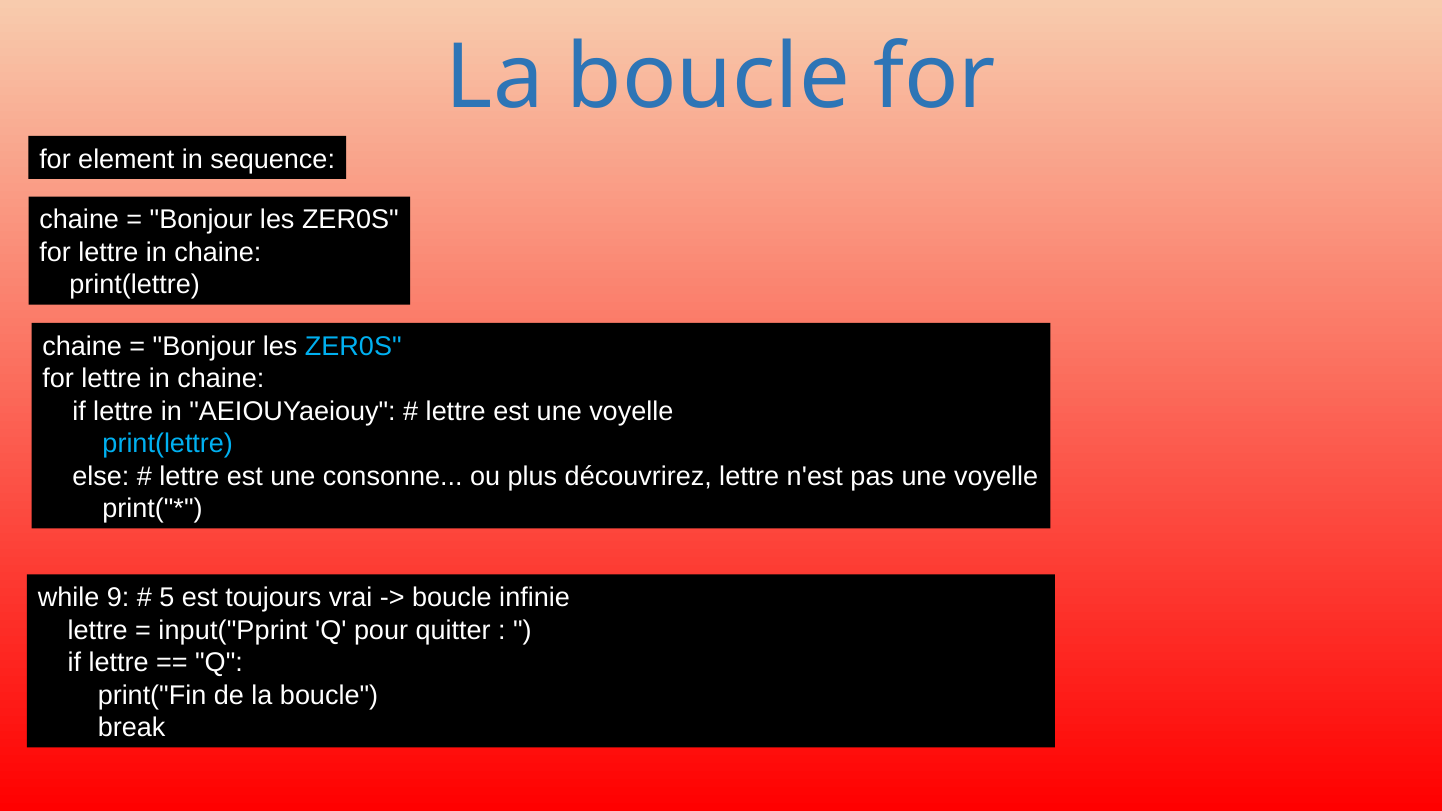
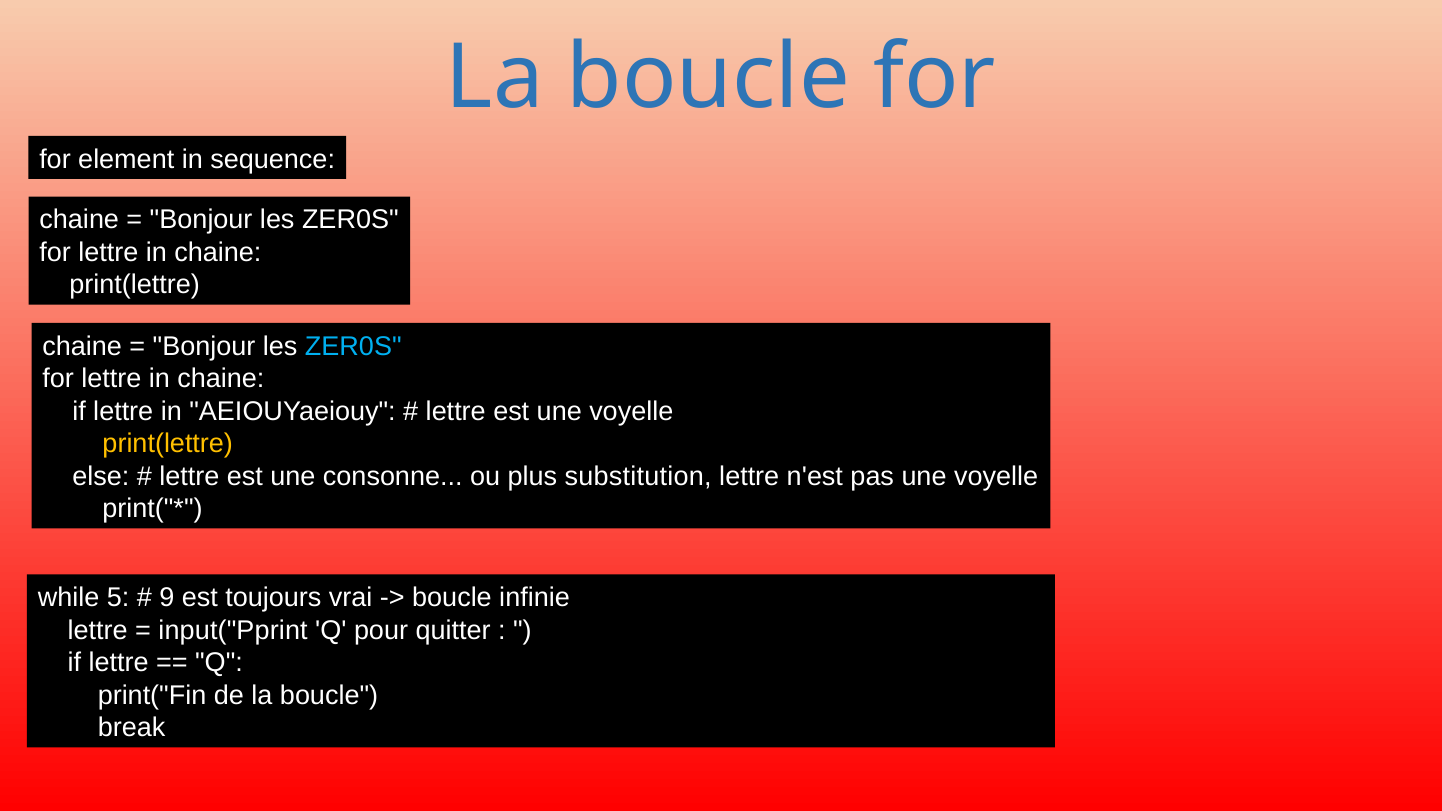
print(lettre at (168, 444) colour: light blue -> yellow
découvrirez: découvrirez -> substitution
9: 9 -> 5
5: 5 -> 9
